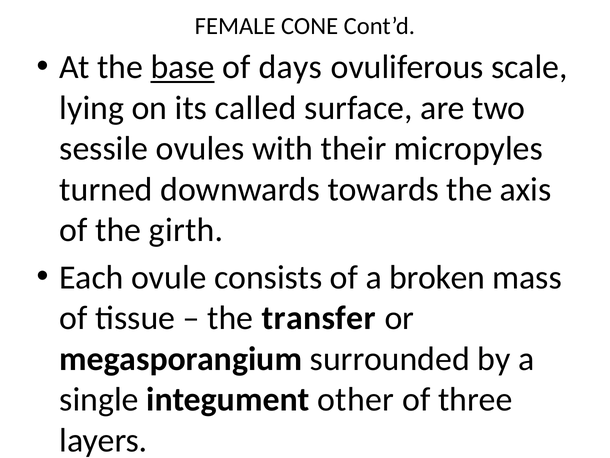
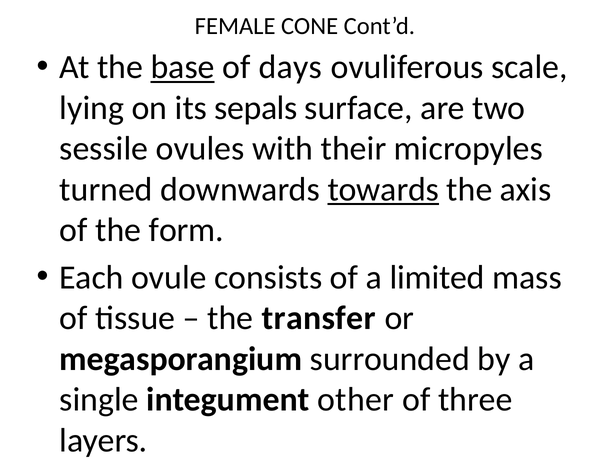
called: called -> sepals
towards underline: none -> present
girth: girth -> form
broken: broken -> limited
